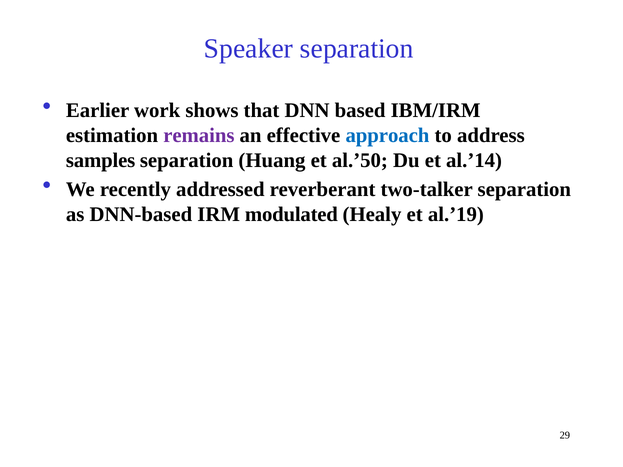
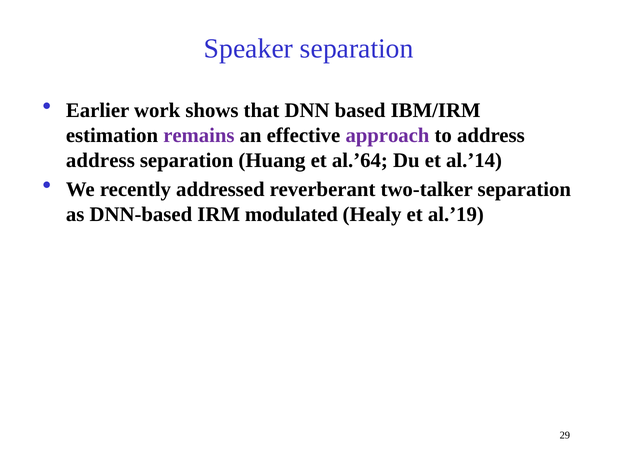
approach colour: blue -> purple
samples at (101, 160): samples -> address
al.’50: al.’50 -> al.’64
